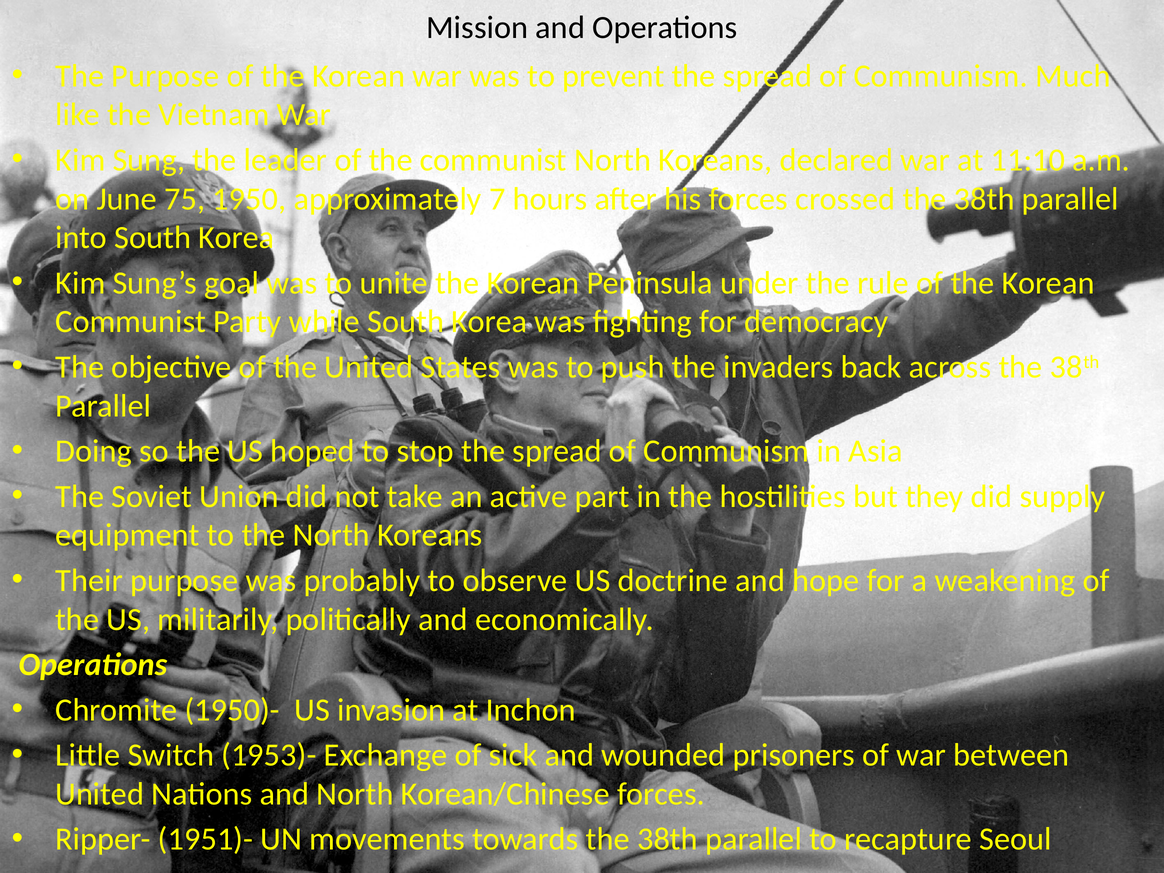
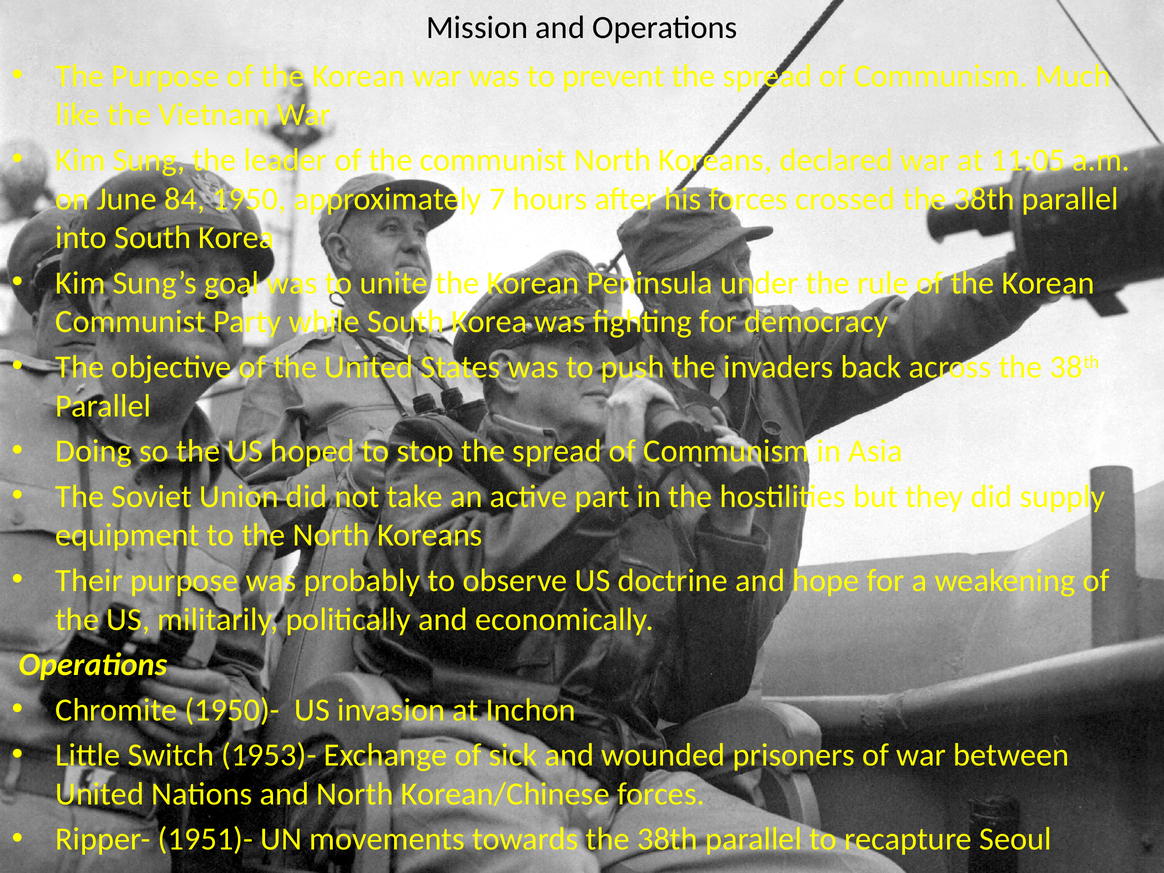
11:10: 11:10 -> 11:05
75: 75 -> 84
